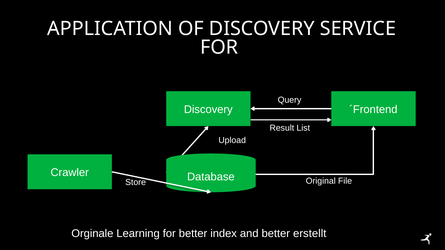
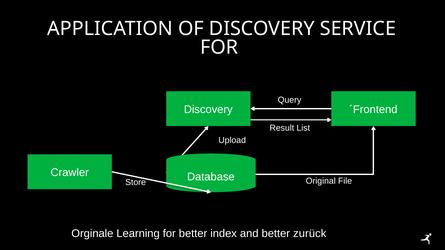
erstellt: erstellt -> zurück
